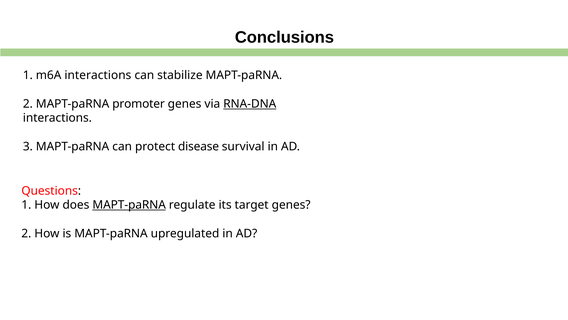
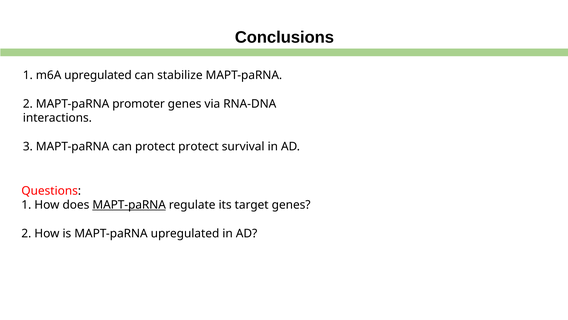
m6A interactions: interactions -> upregulated
RNA-DNA underline: present -> none
protect disease: disease -> protect
